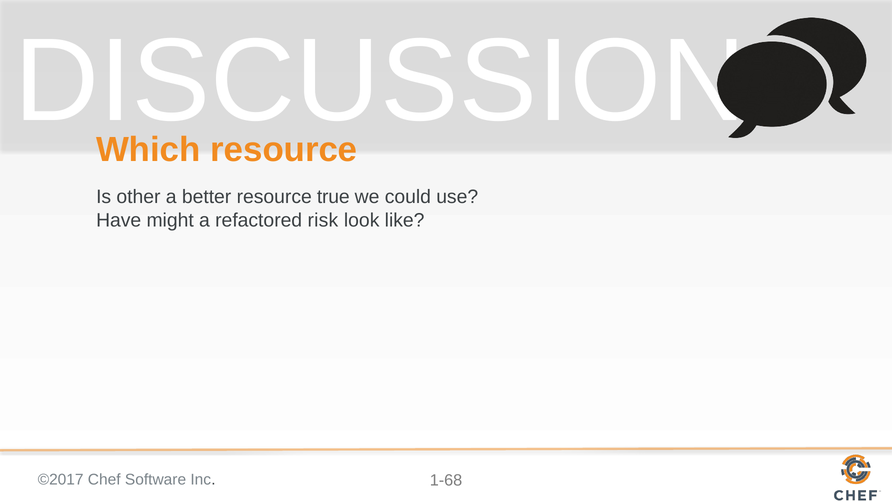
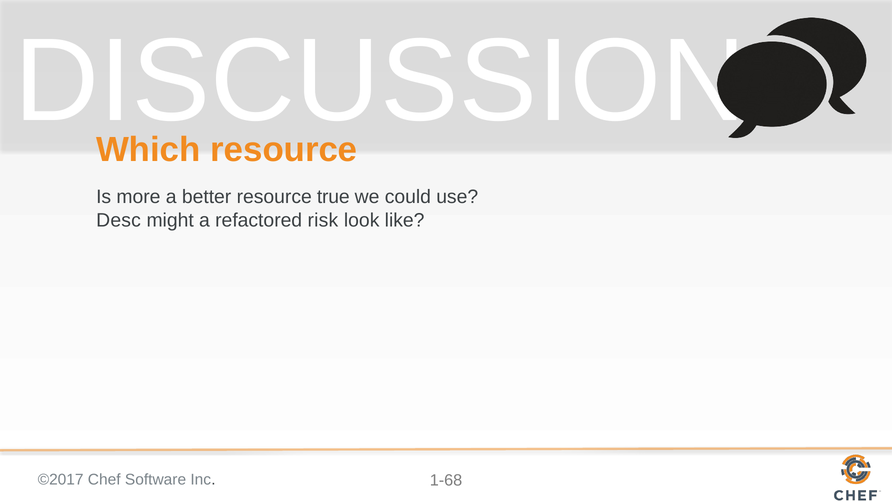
other: other -> more
Have: Have -> Desc
